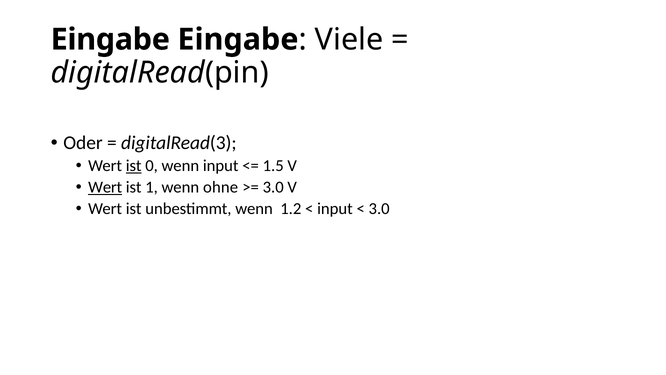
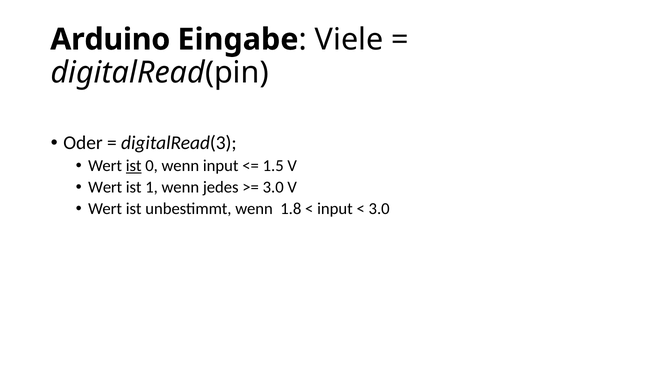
Eingabe at (110, 39): Eingabe -> Arduino
Wert at (105, 187) underline: present -> none
ohne: ohne -> jedes
1.2: 1.2 -> 1.8
